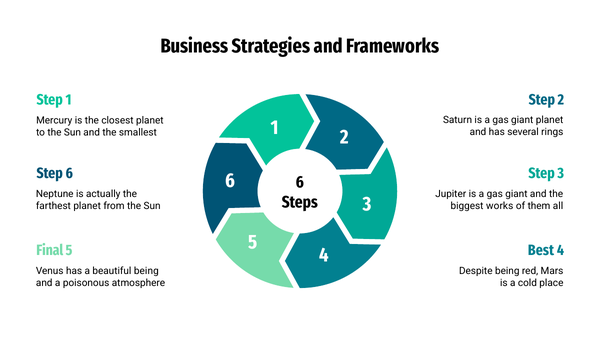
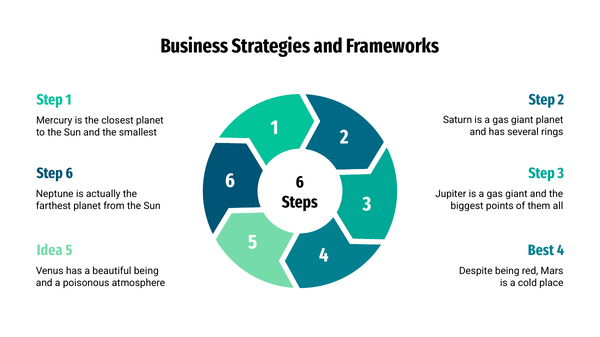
works: works -> points
Final: Final -> Idea
